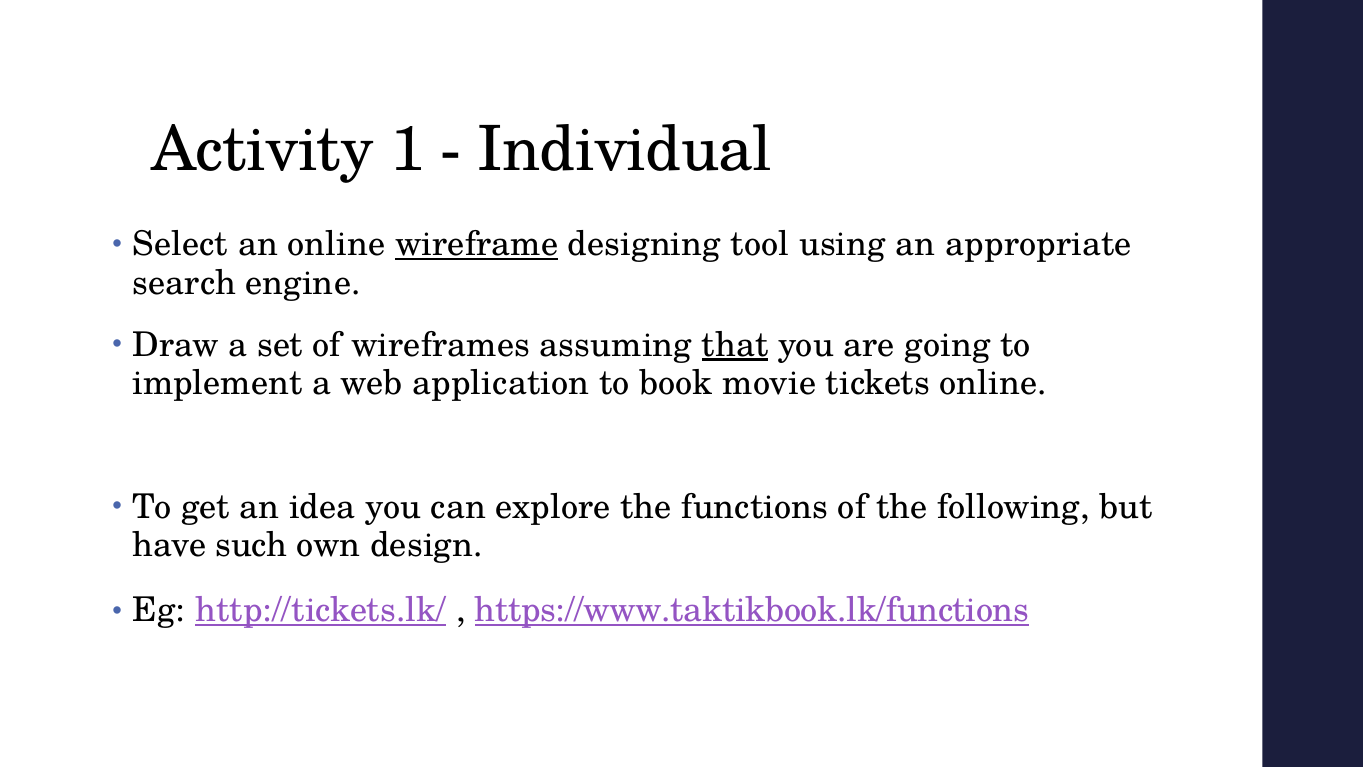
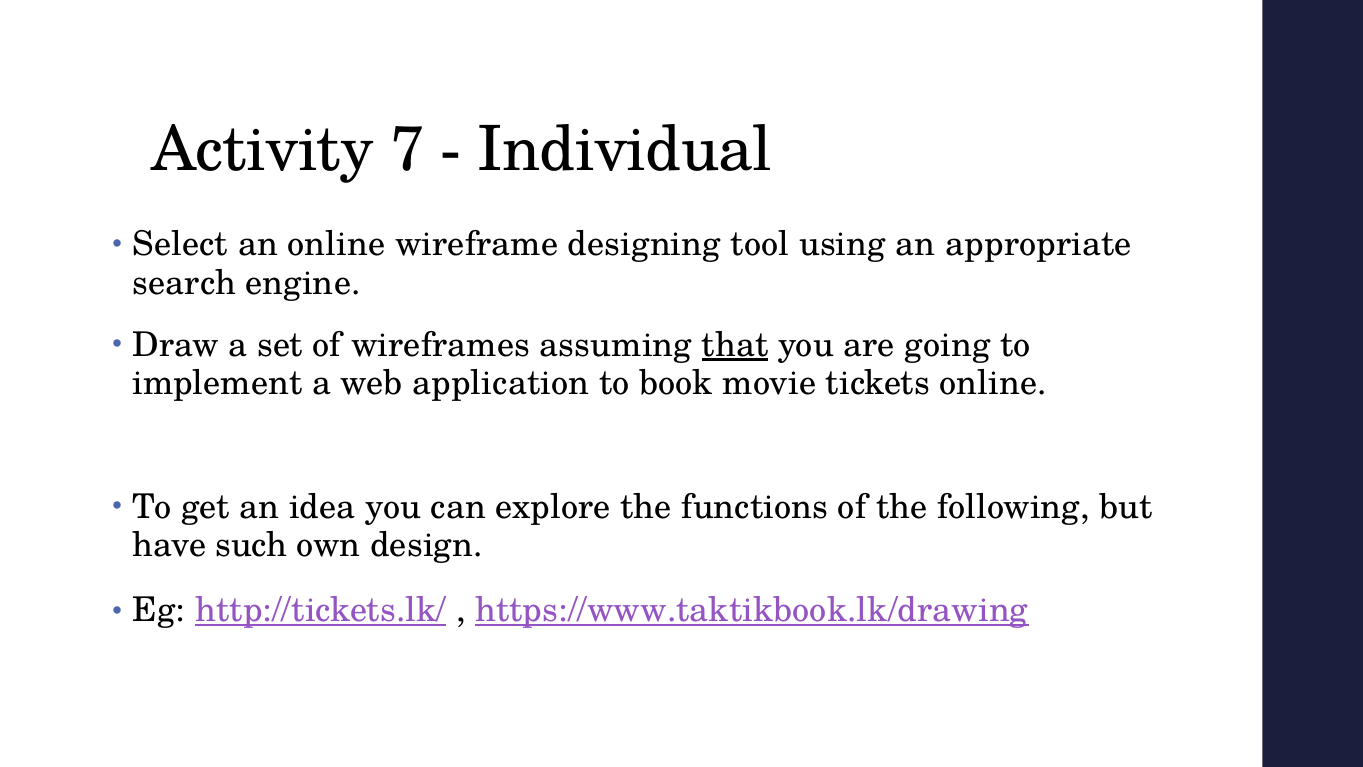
1: 1 -> 7
wireframe underline: present -> none
https://www.taktikbook.lk/functions: https://www.taktikbook.lk/functions -> https://www.taktikbook.lk/drawing
